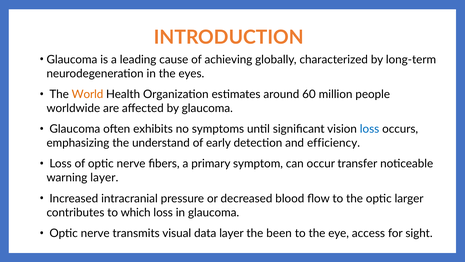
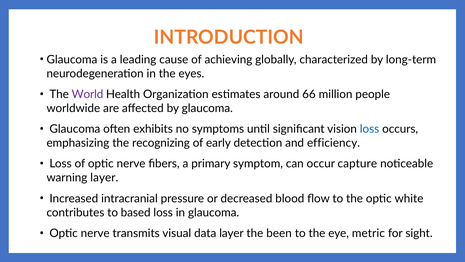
World colour: orange -> purple
60: 60 -> 66
understand: understand -> recognizing
transfer: transfer -> capture
larger: larger -> white
which: which -> based
access: access -> metric
